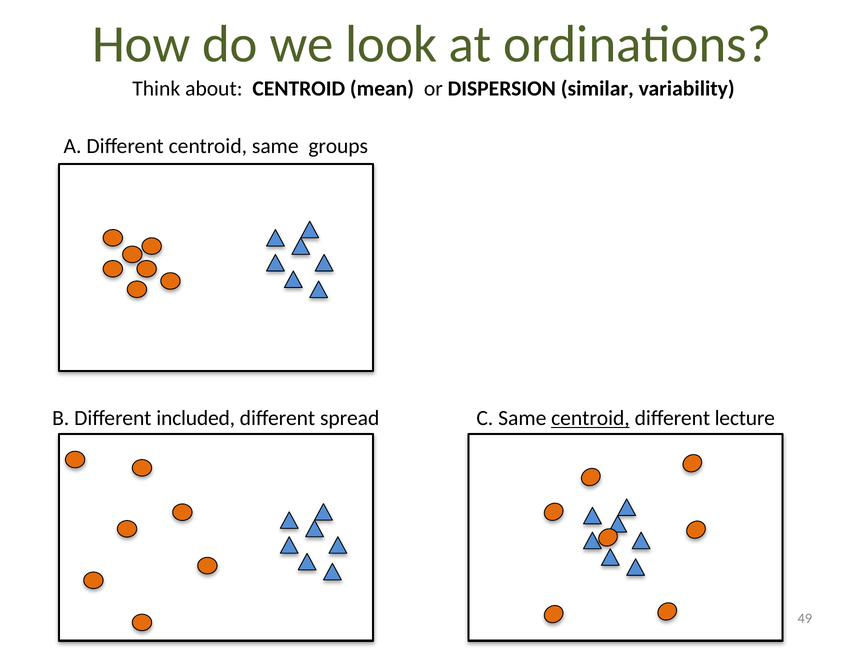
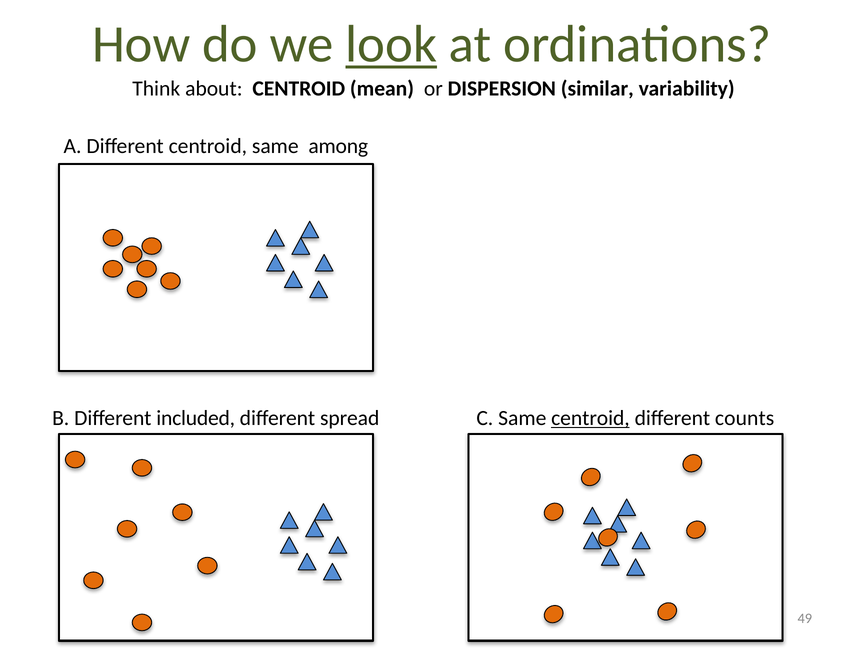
look underline: none -> present
groups: groups -> among
lecture: lecture -> counts
